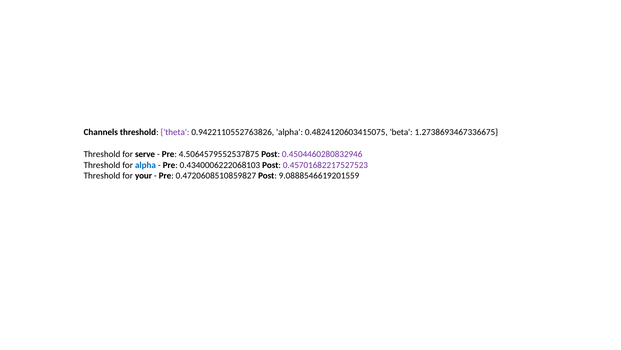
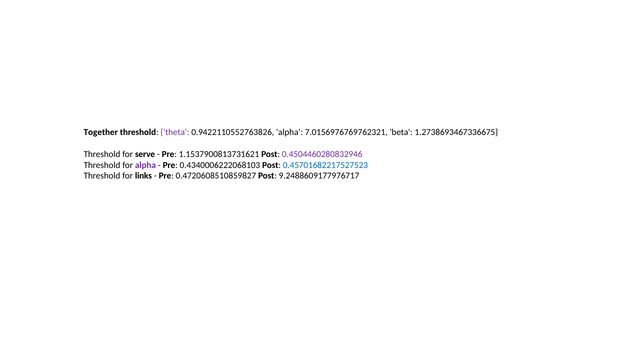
Channels: Channels -> Together
0.4824120603415075: 0.4824120603415075 -> 7.0156976769762321
4.5064579552537875: 4.5064579552537875 -> 1.1537900813731621
alpha at (145, 165) colour: blue -> purple
0.45701682217527523 colour: purple -> blue
your: your -> links
9.0888546619201559: 9.0888546619201559 -> 9.2488609177976717
